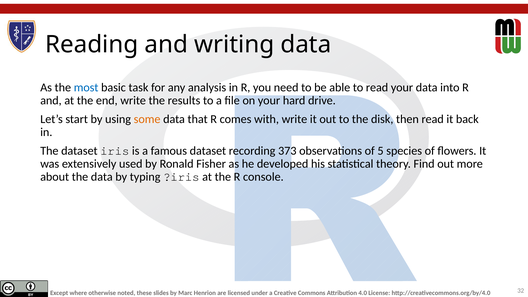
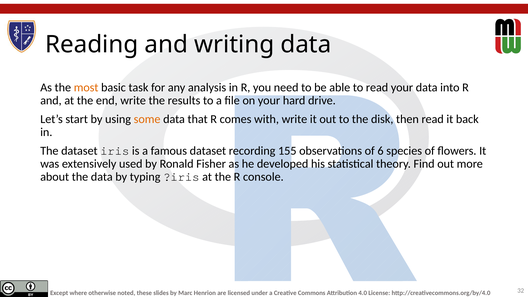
most colour: blue -> orange
373: 373 -> 155
5: 5 -> 6
